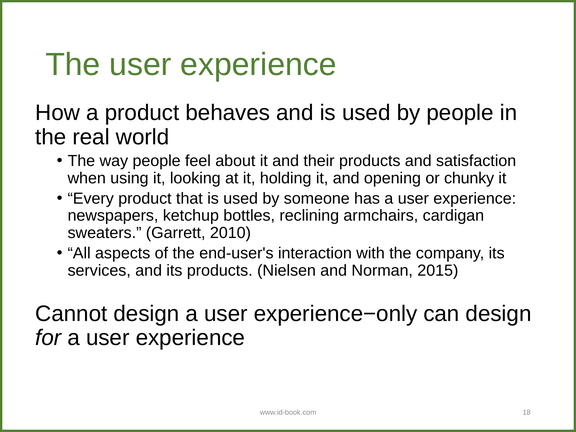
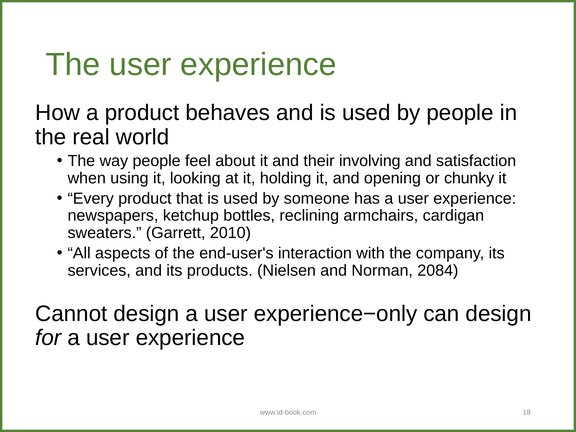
their products: products -> involving
2015: 2015 -> 2084
